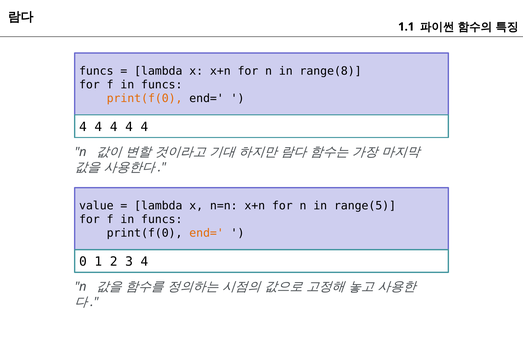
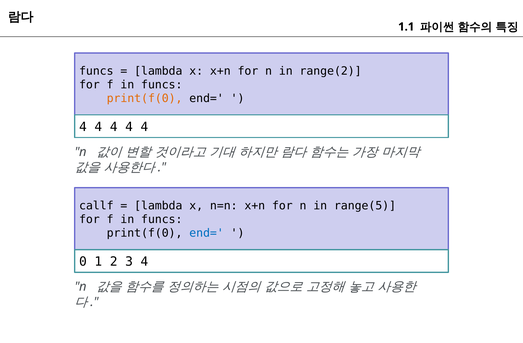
range(8: range(8 -> range(2
value: value -> callf
end= at (207, 234) colour: orange -> blue
